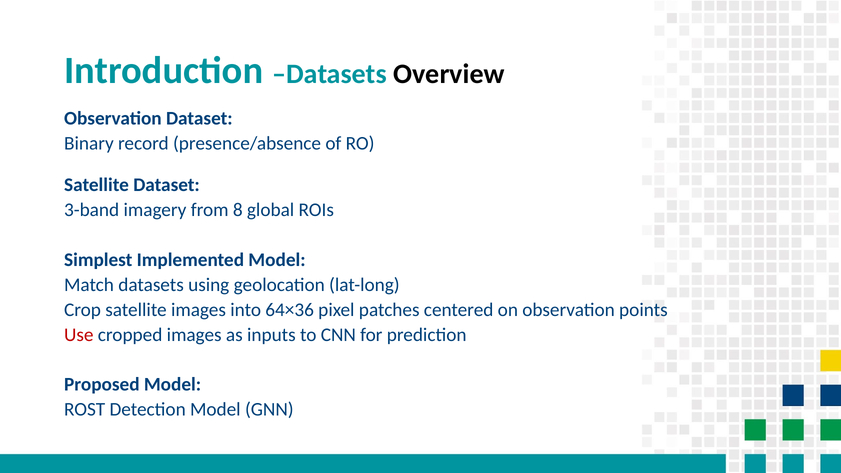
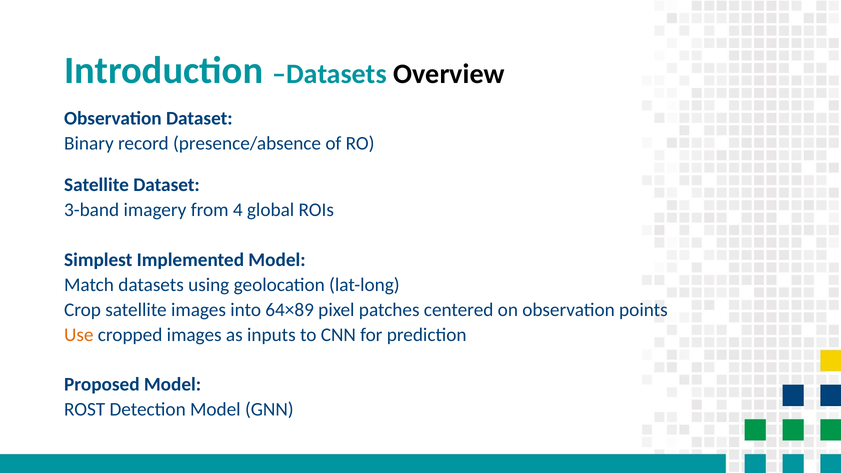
8: 8 -> 4
64×36: 64×36 -> 64×89
Use colour: red -> orange
